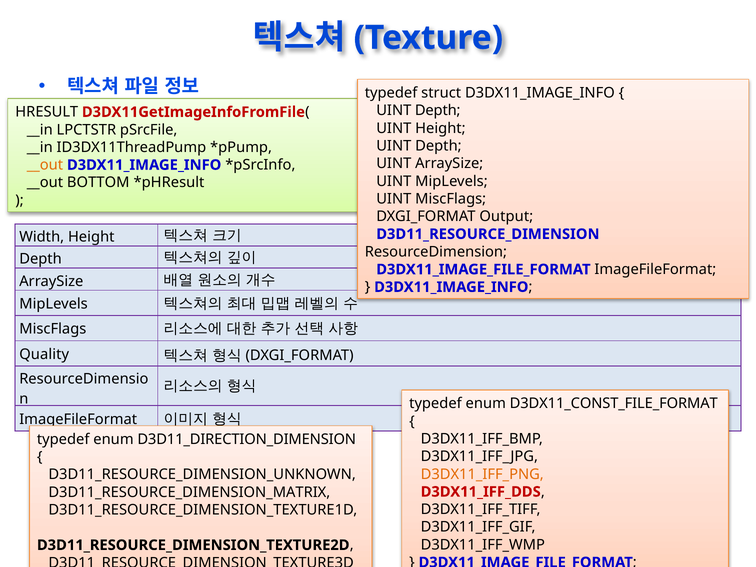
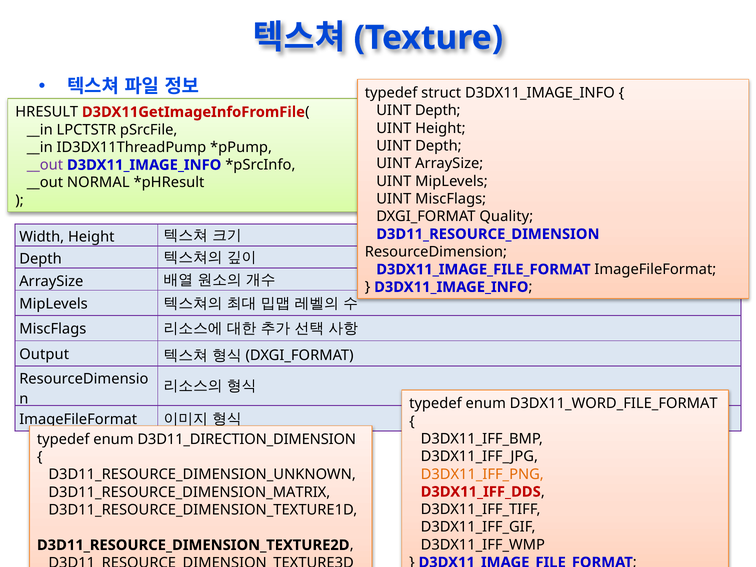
__out at (45, 165) colour: orange -> purple
BOTTOM: BOTTOM -> NORMAL
Output: Output -> Quality
Quality: Quality -> Output
D3DX11_CONST_FILE_FORMAT: D3DX11_CONST_FILE_FORMAT -> D3DX11_WORD_FILE_FORMAT
